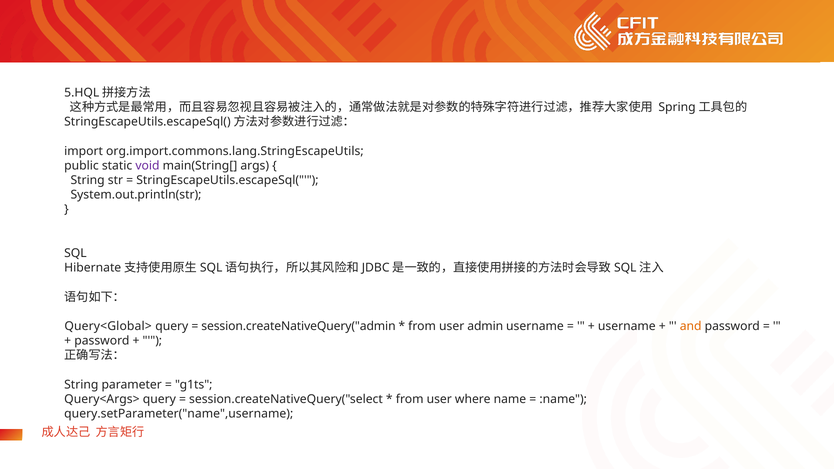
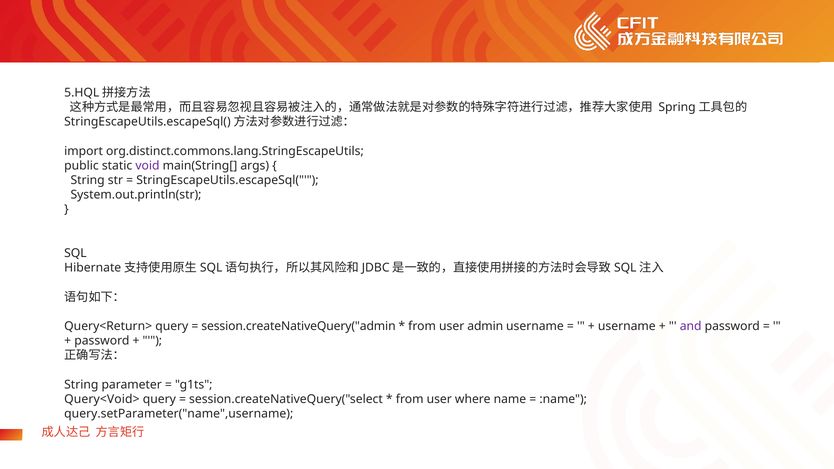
org.import.commons.lang.StringEscapeUtils: org.import.commons.lang.StringEscapeUtils -> org.distinct.commons.lang.StringEscapeUtils
Query<Global>: Query<Global> -> Query<Return>
and colour: orange -> purple
Query<Args>: Query<Args> -> Query<Void>
